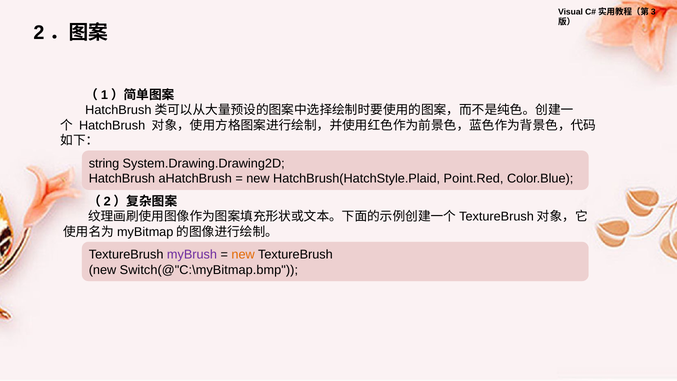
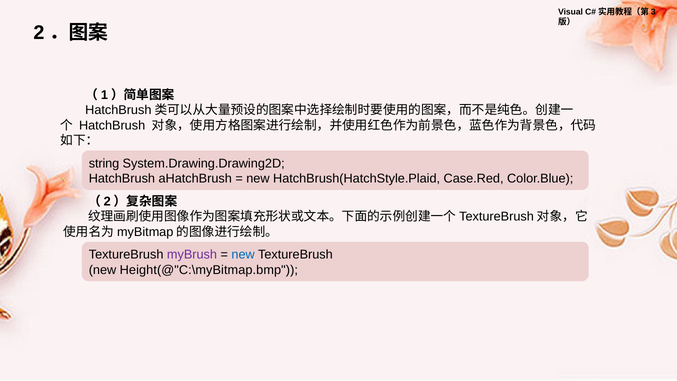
Point.Red: Point.Red -> Case.Red
new at (243, 255) colour: orange -> blue
Switch(@"C:\myBitmap.bmp: Switch(@"C:\myBitmap.bmp -> Height(@"C:\myBitmap.bmp
